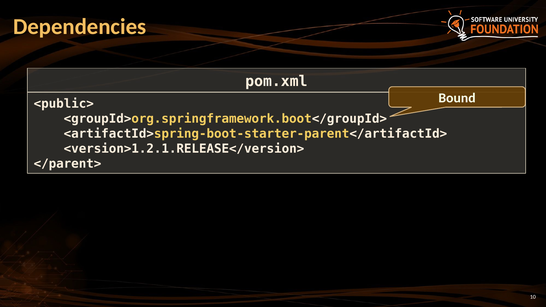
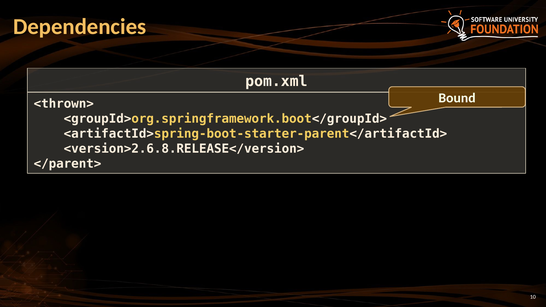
<public>: <public> -> <thrown>
<version>1.2.1.RELEASE</version>: <version>1.2.1.RELEASE</version> -> <version>2.6.8.RELEASE</version>
